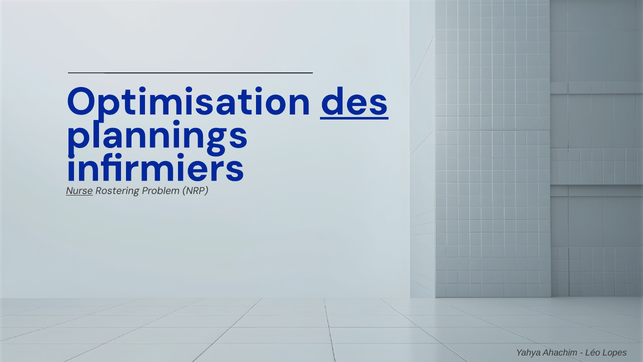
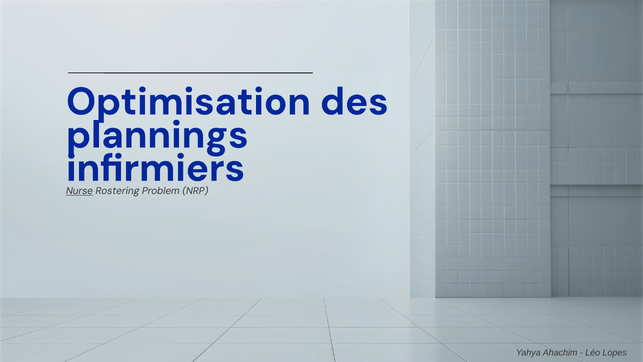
des underline: present -> none
